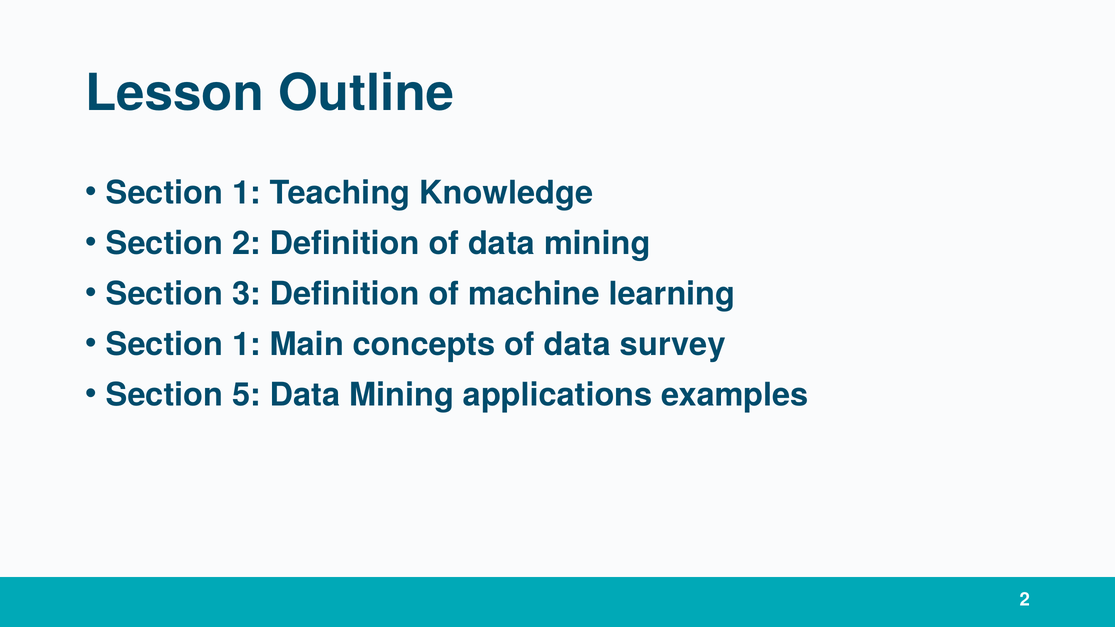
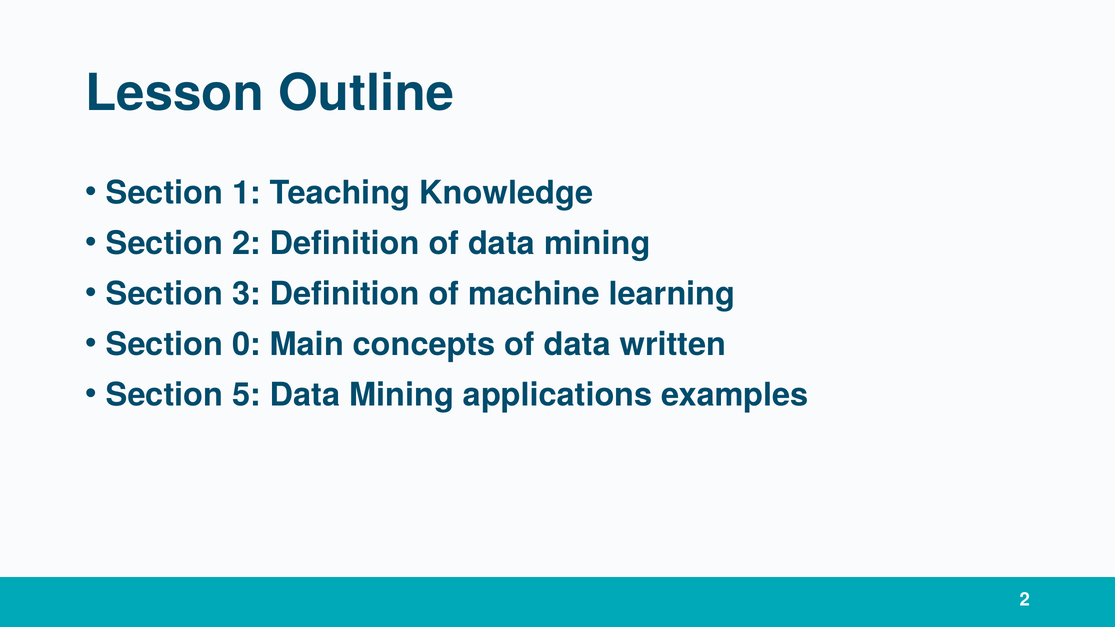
1 at (246, 345): 1 -> 0
survey: survey -> written
